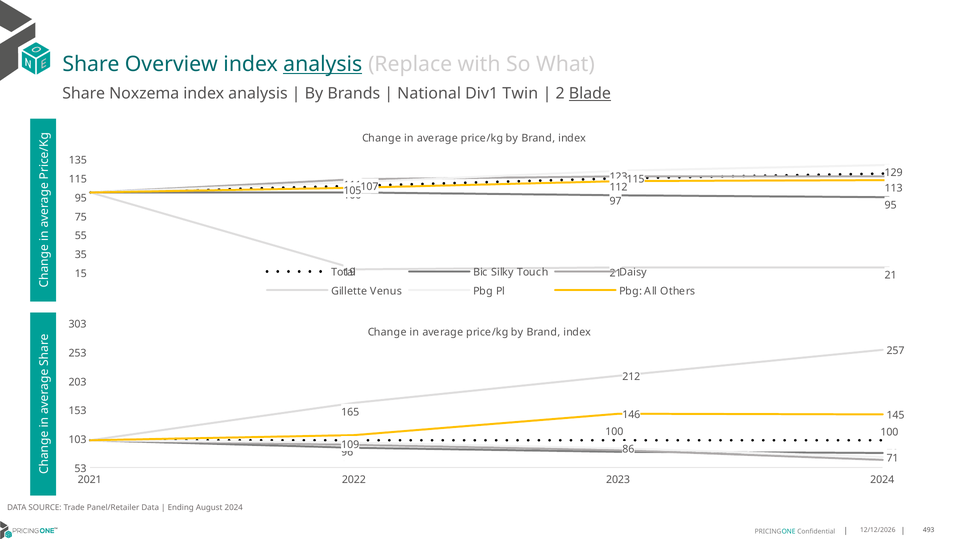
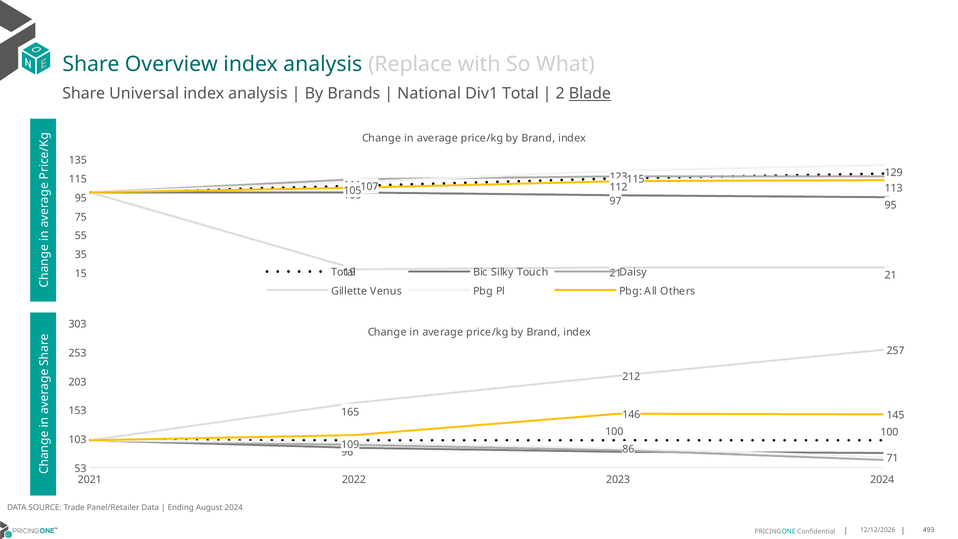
analysis at (323, 64) underline: present -> none
Noxzema: Noxzema -> Universal
Div1 Twin: Twin -> Total
